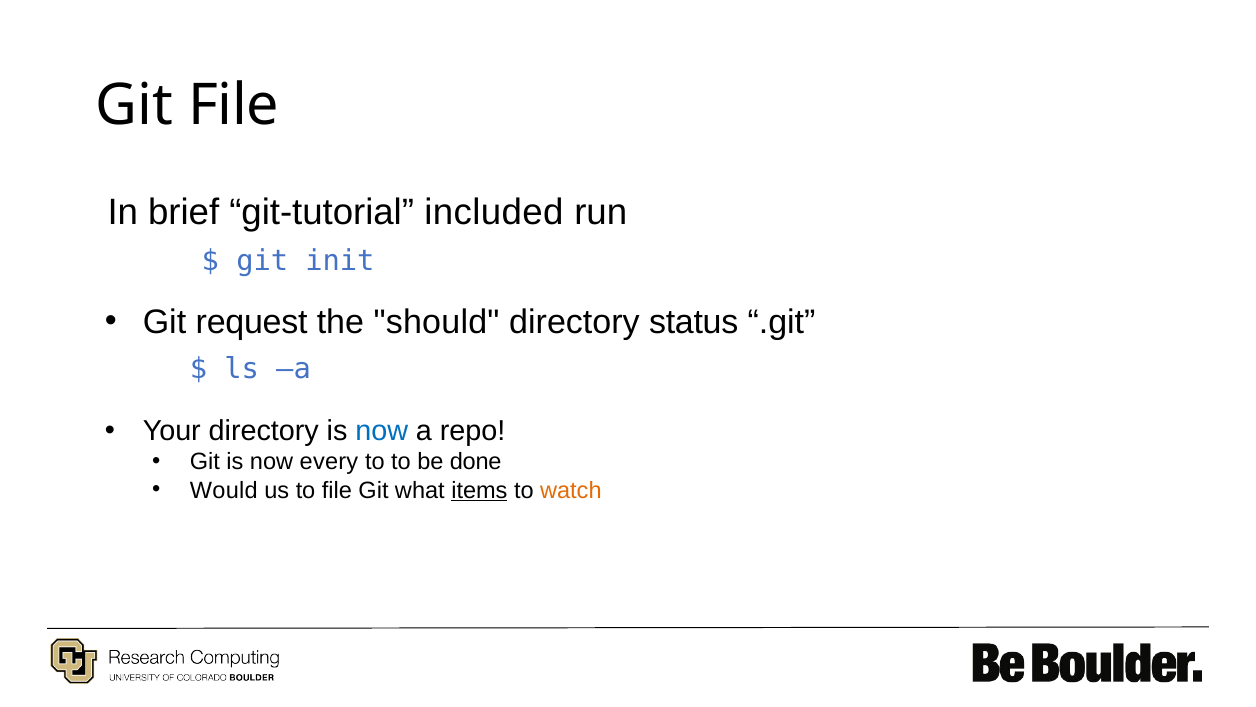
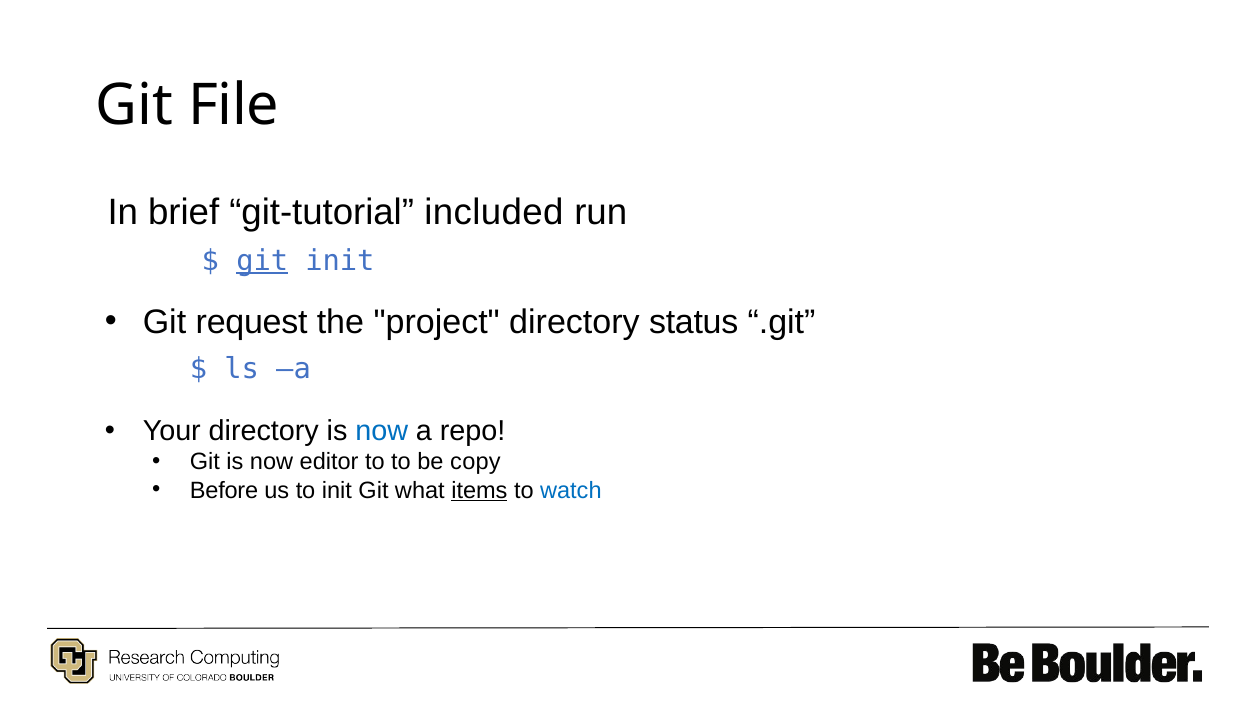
git at (262, 261) underline: none -> present
should: should -> project
every: every -> editor
done: done -> copy
Would: Would -> Before
to file: file -> init
watch colour: orange -> blue
